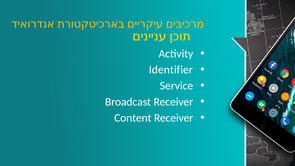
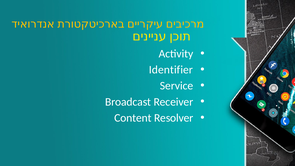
Content Receiver: Receiver -> Resolver
